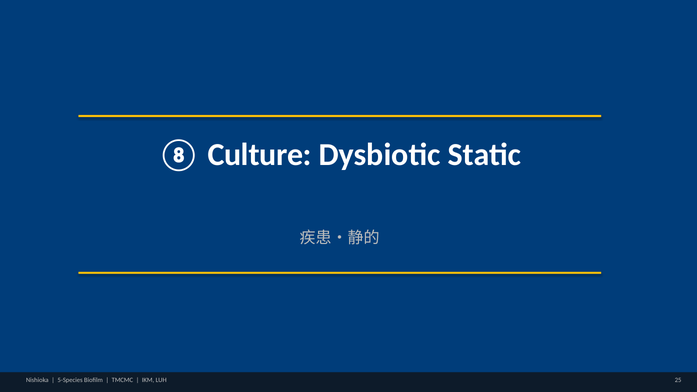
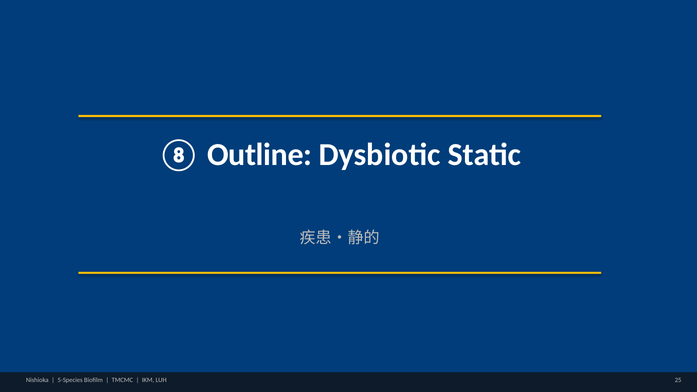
Culture: Culture -> Outline
